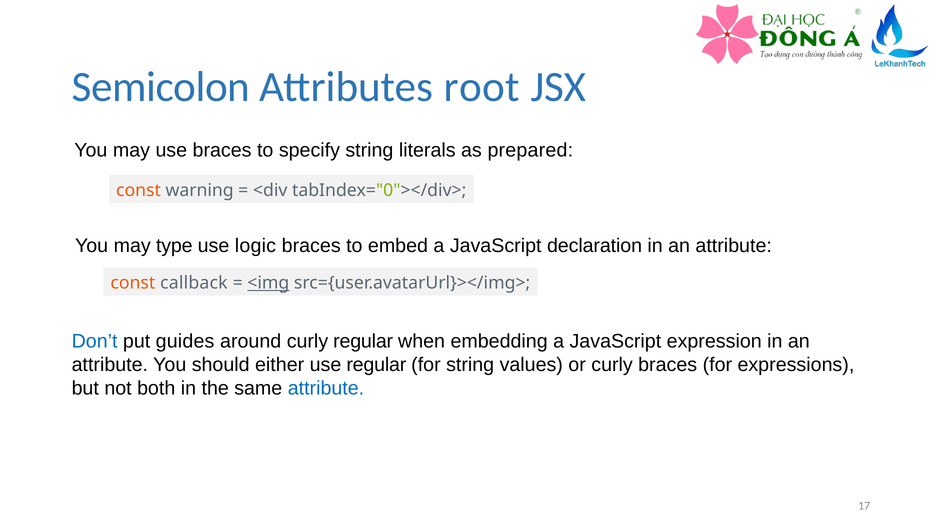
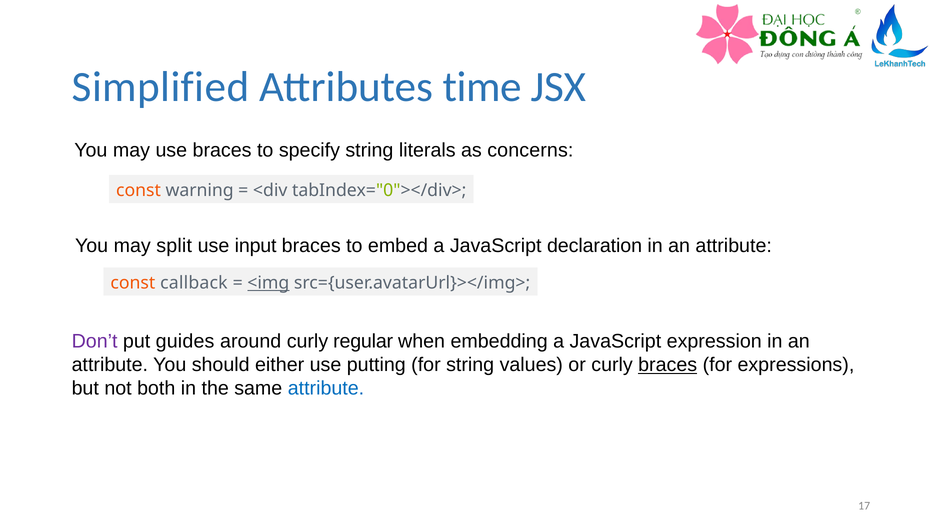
Semicolon: Semicolon -> Simplified
root: root -> time
prepared: prepared -> concerns
type: type -> split
logic: logic -> input
Don’t colour: blue -> purple
use regular: regular -> putting
braces at (668, 365) underline: none -> present
